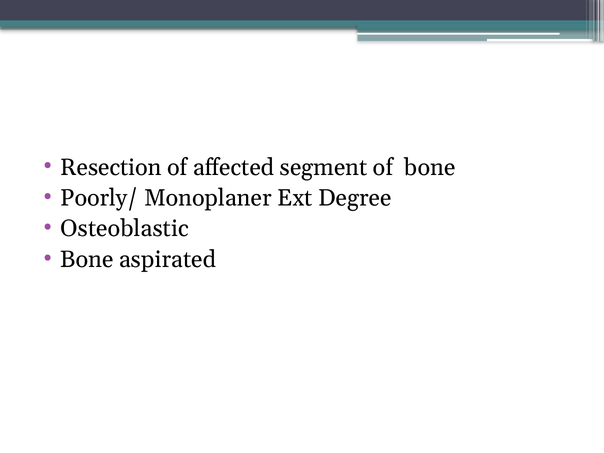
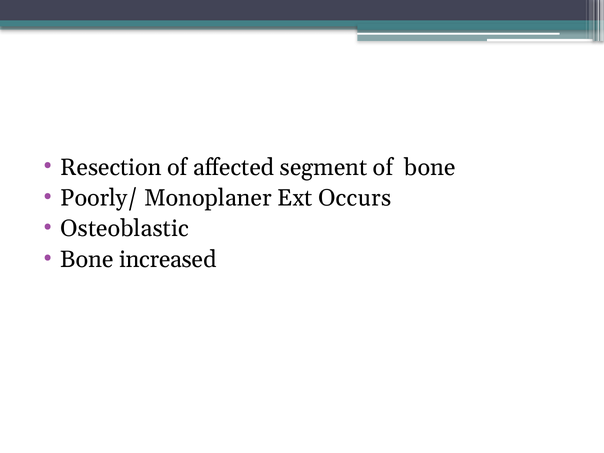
Degree: Degree -> Occurs
aspirated: aspirated -> increased
